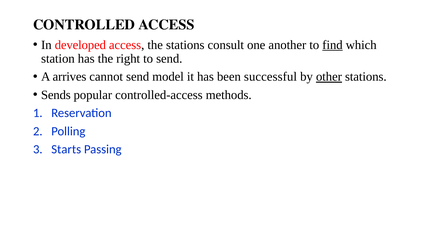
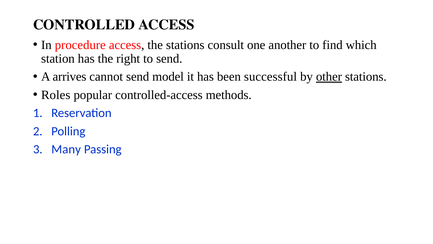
developed: developed -> procedure
find underline: present -> none
Sends: Sends -> Roles
Starts: Starts -> Many
